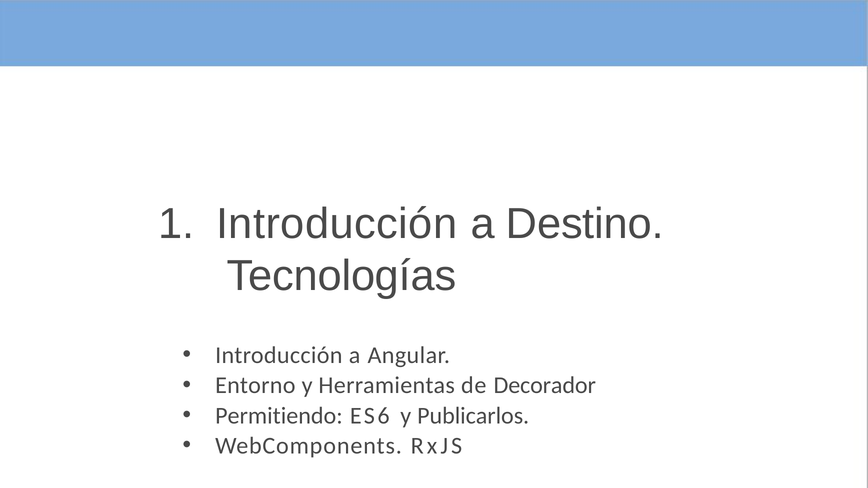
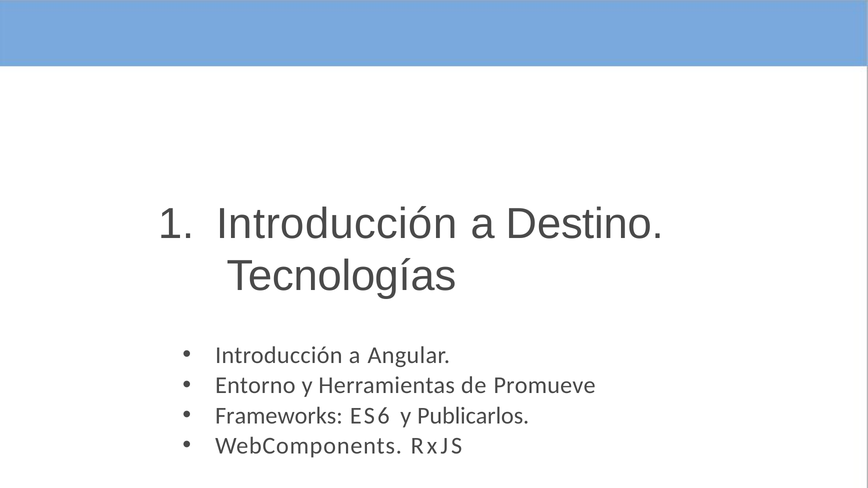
Decorador: Decorador -> Promueve
Permitiendo: Permitiendo -> Frameworks
